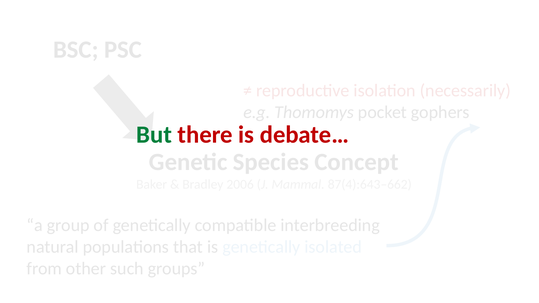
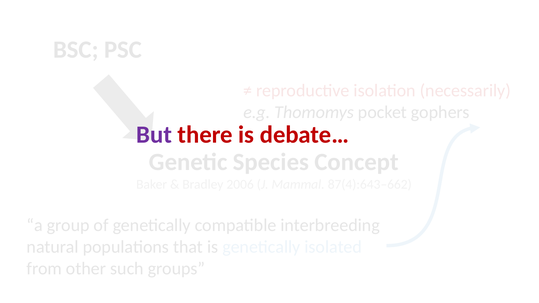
But colour: green -> purple
